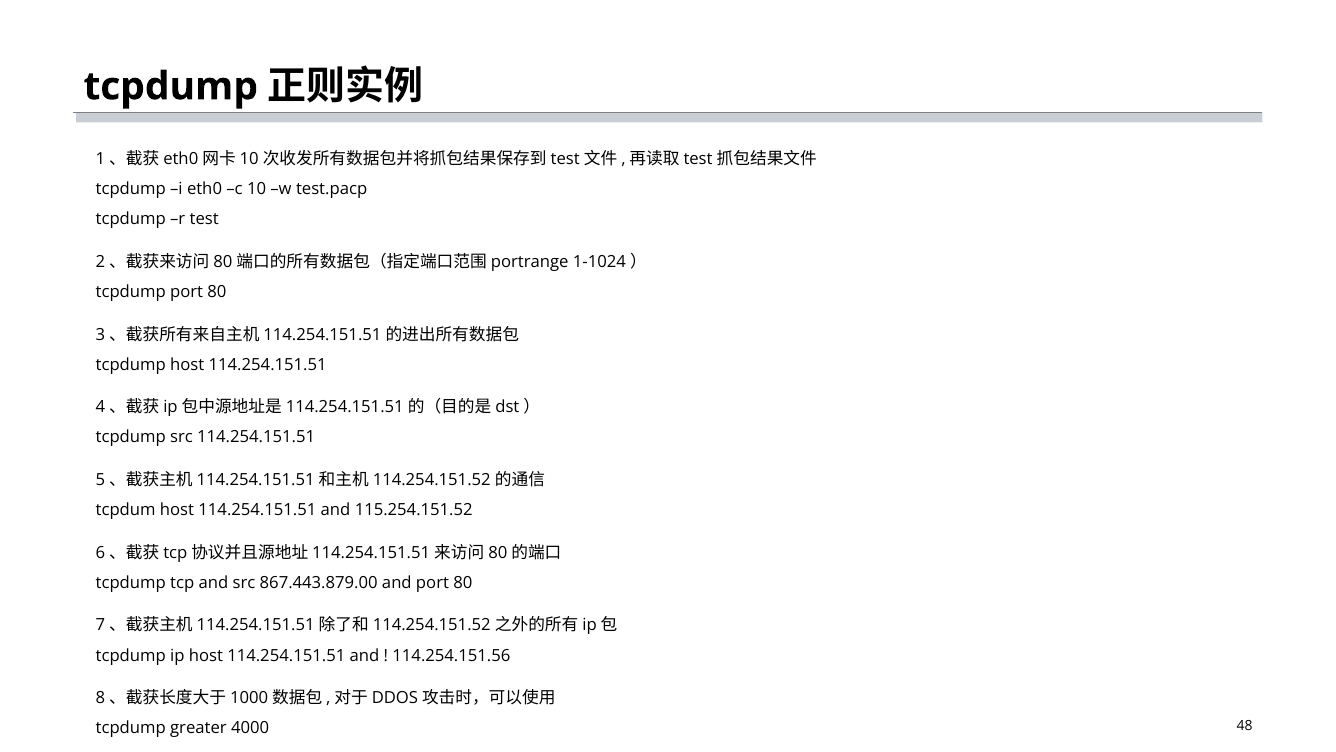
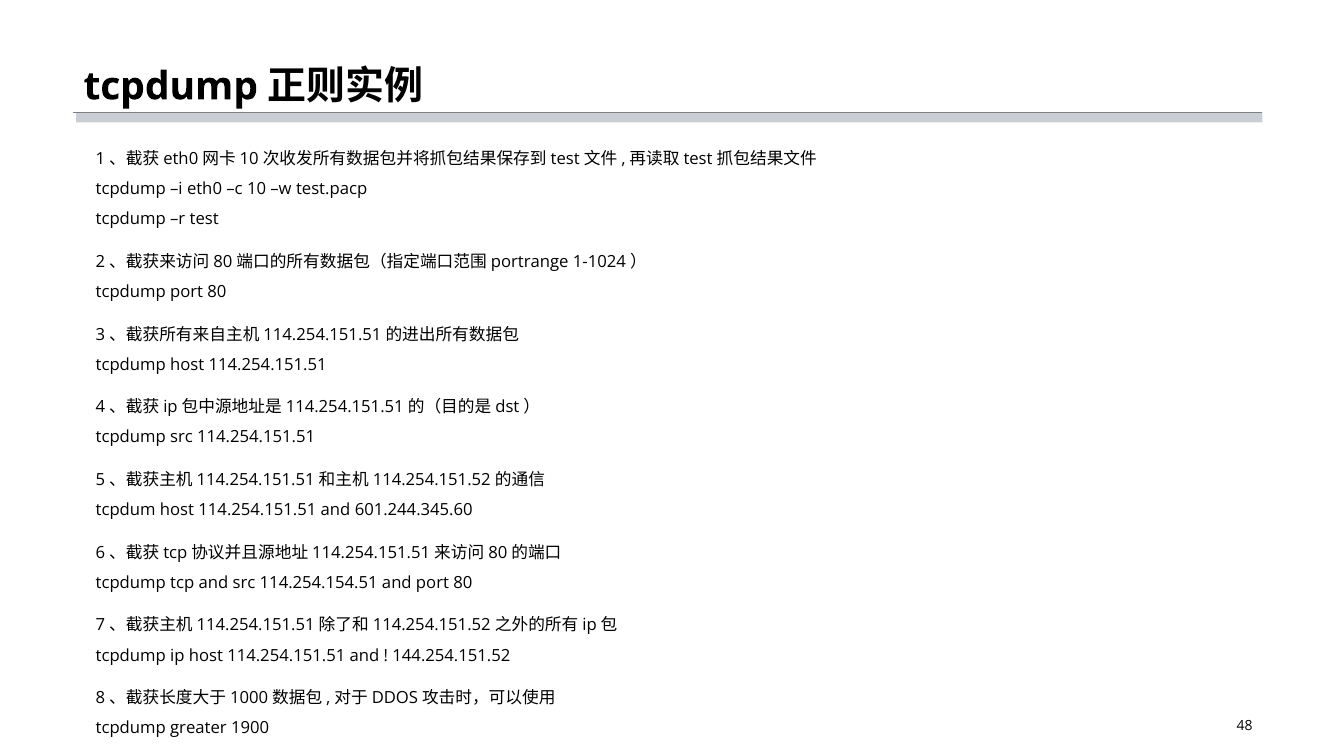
115.254.151.52: 115.254.151.52 -> 601.244.345.60
867.443.879.00: 867.443.879.00 -> 114.254.154.51
114.254.151.56: 114.254.151.56 -> 144.254.151.52
4000: 4000 -> 1900
